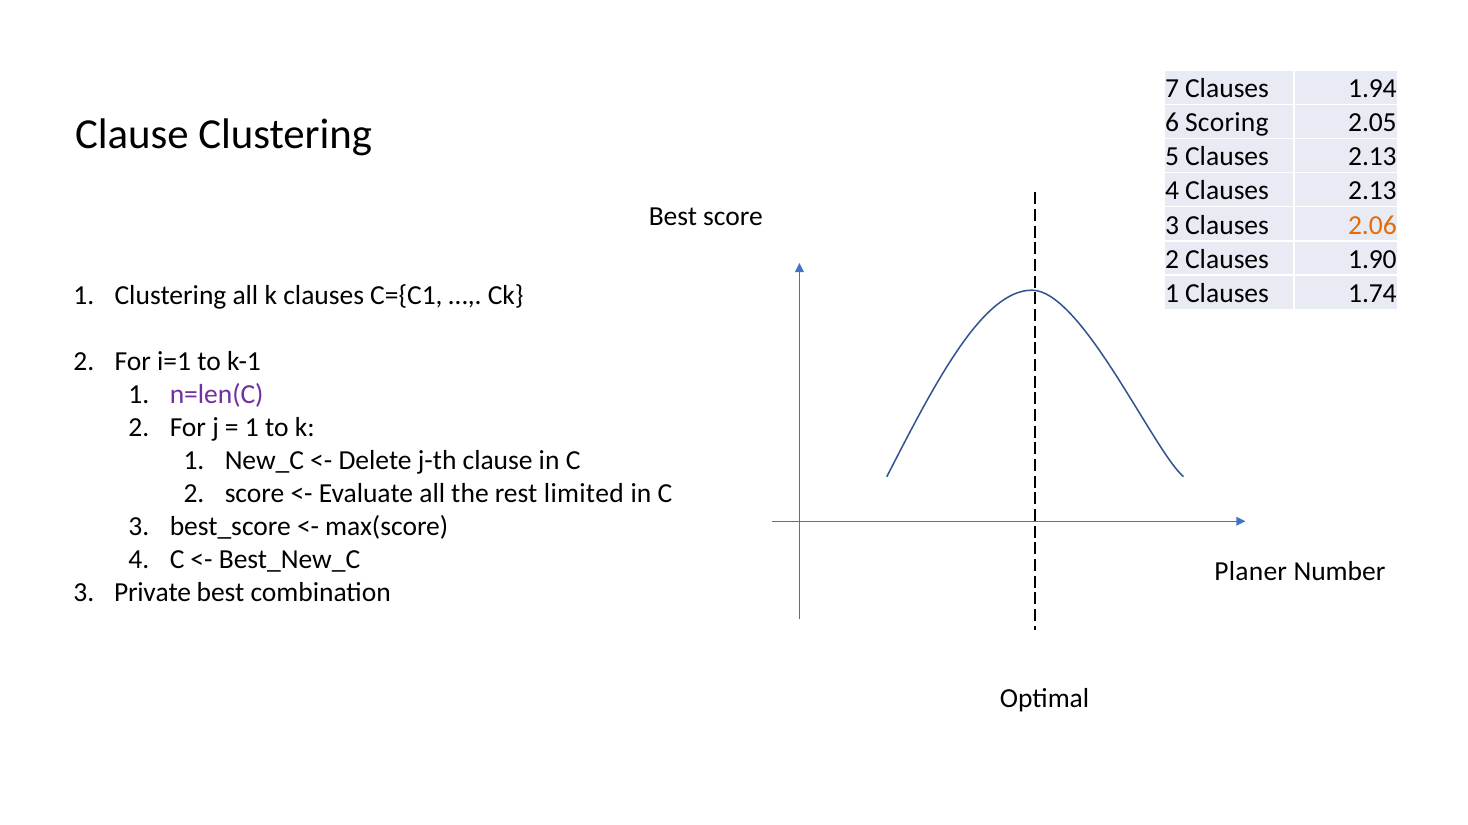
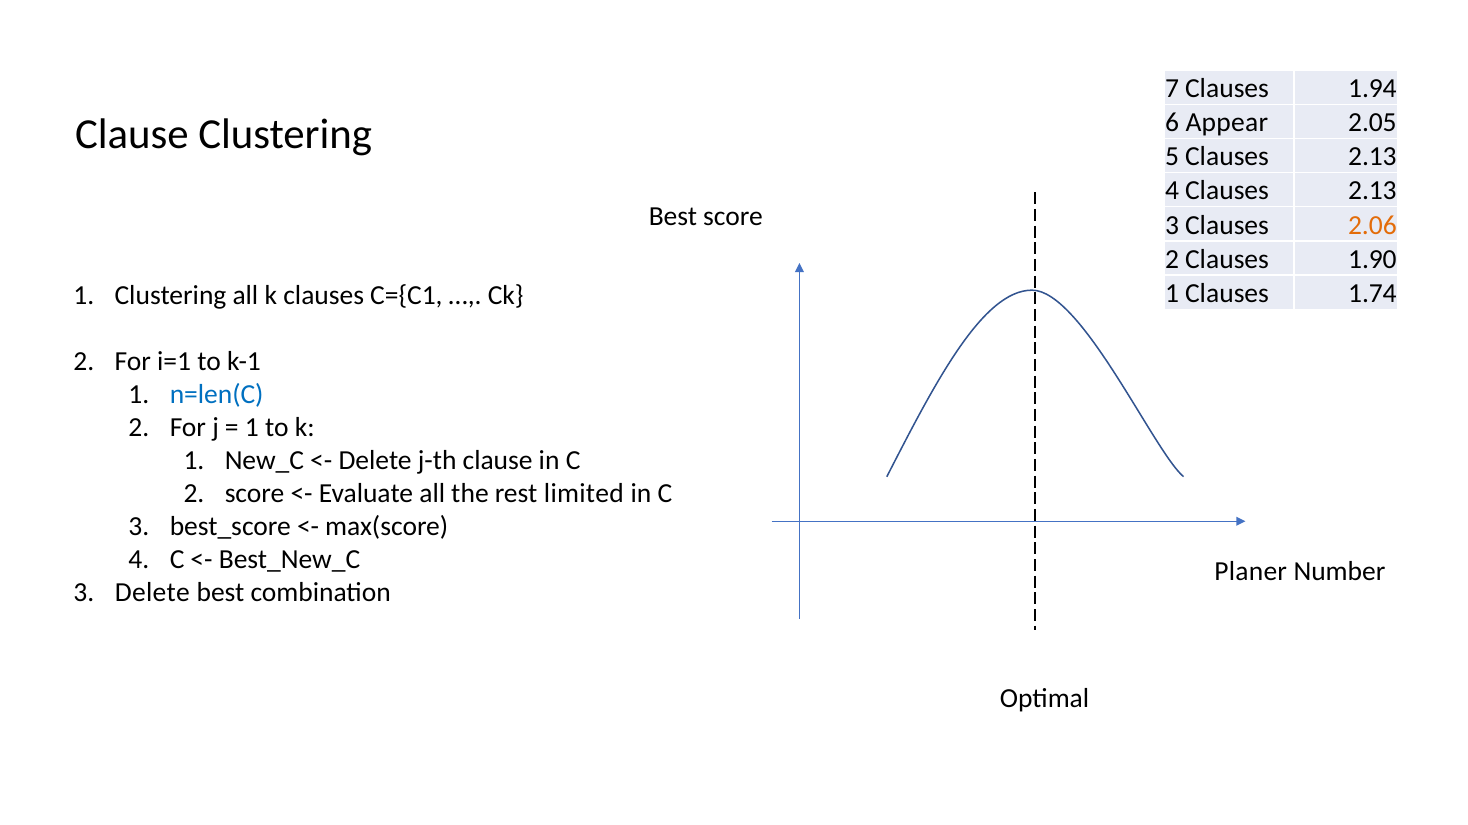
Scoring: Scoring -> Appear
n=len(C colour: purple -> blue
3 Private: Private -> Delete
